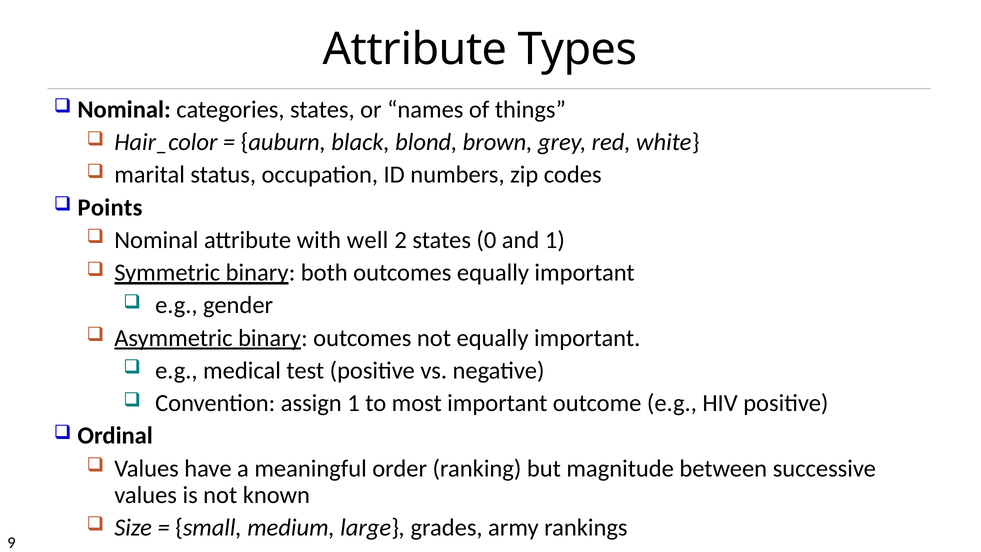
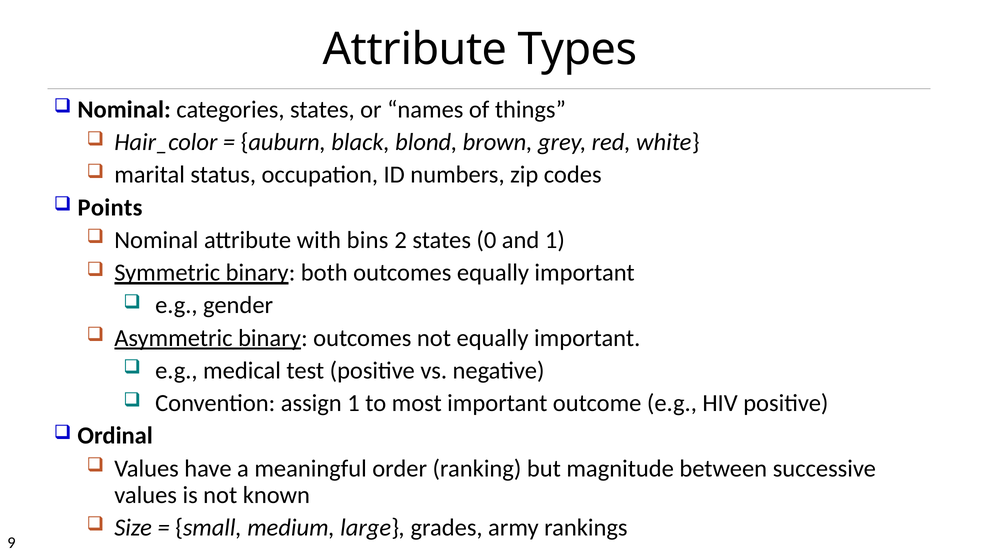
well: well -> bins
